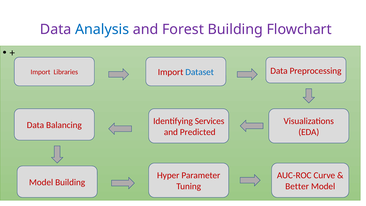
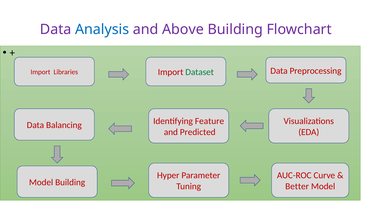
Forest: Forest -> Above
Dataset colour: blue -> green
Services: Services -> Feature
